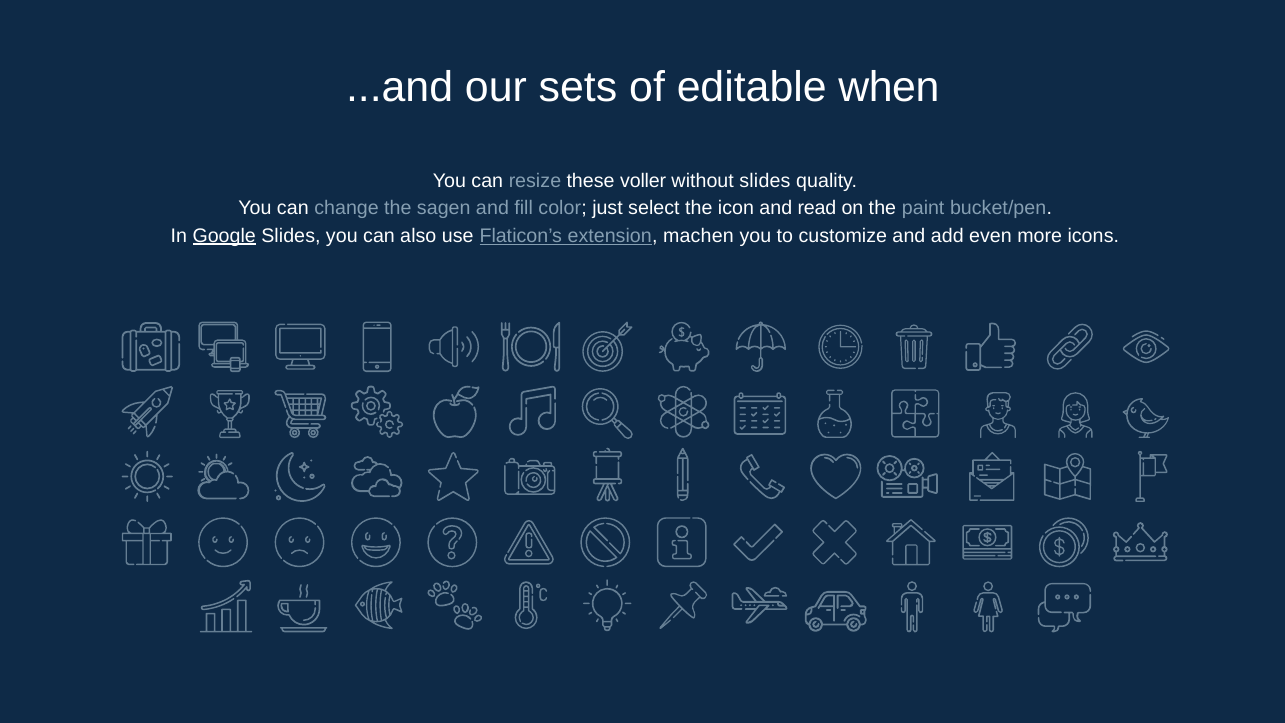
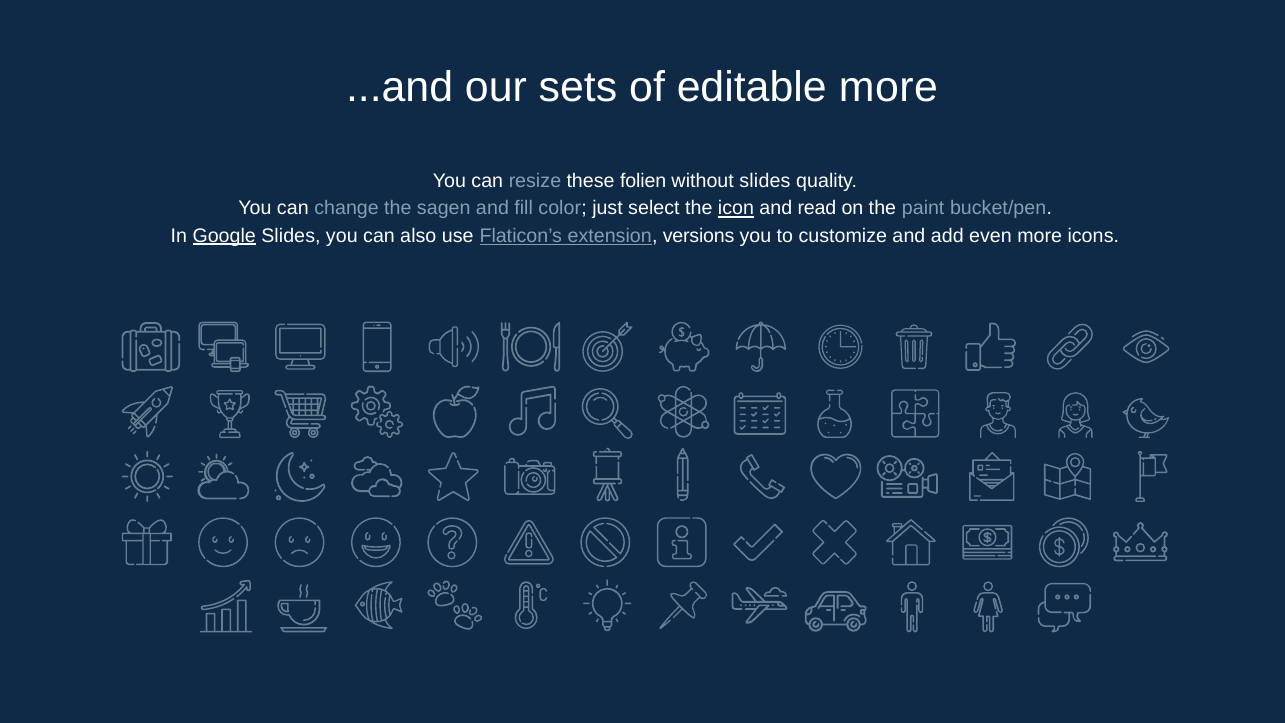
editable when: when -> more
voller: voller -> folien
icon underline: none -> present
machen: machen -> versions
